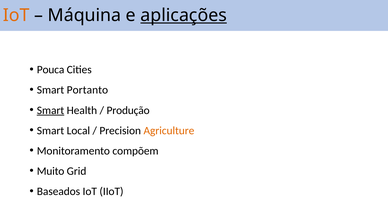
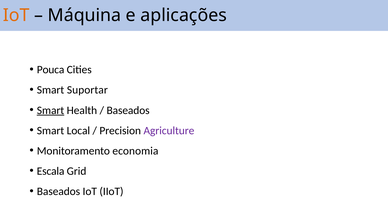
aplicações underline: present -> none
Portanto: Portanto -> Suportar
Produção at (128, 110): Produção -> Baseados
Agriculture colour: orange -> purple
compõem: compõem -> economia
Muito: Muito -> Escala
